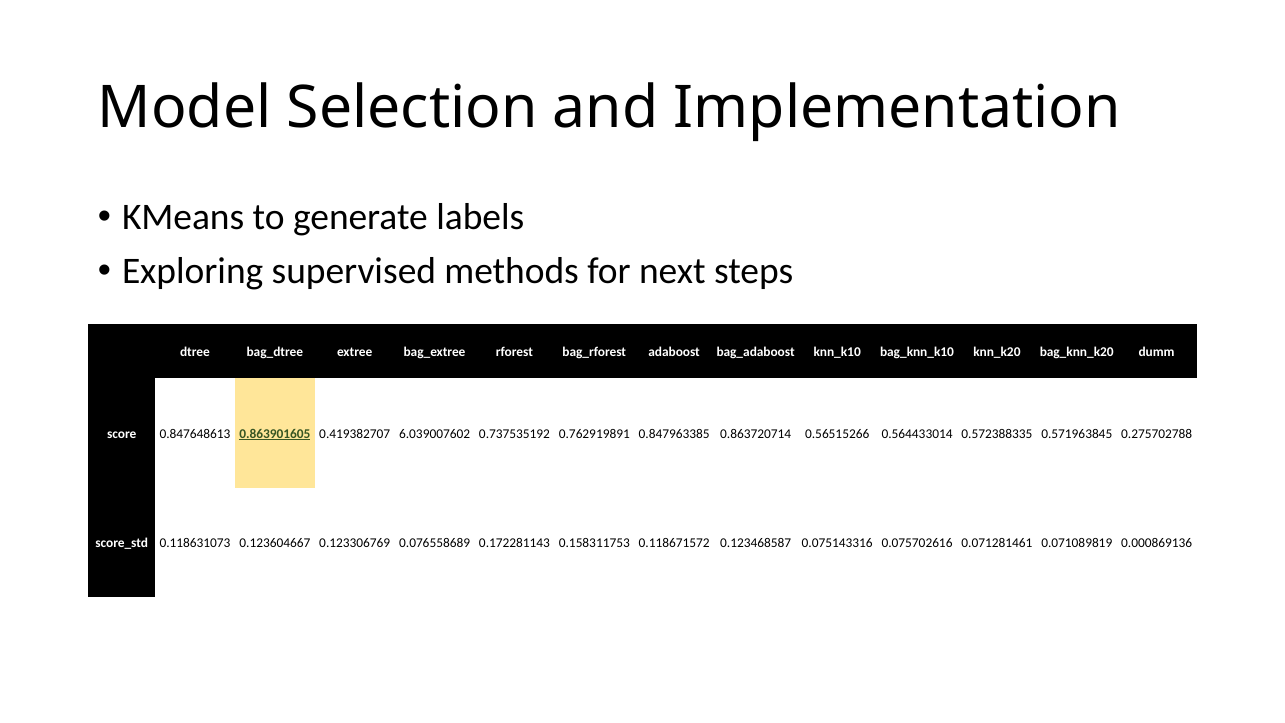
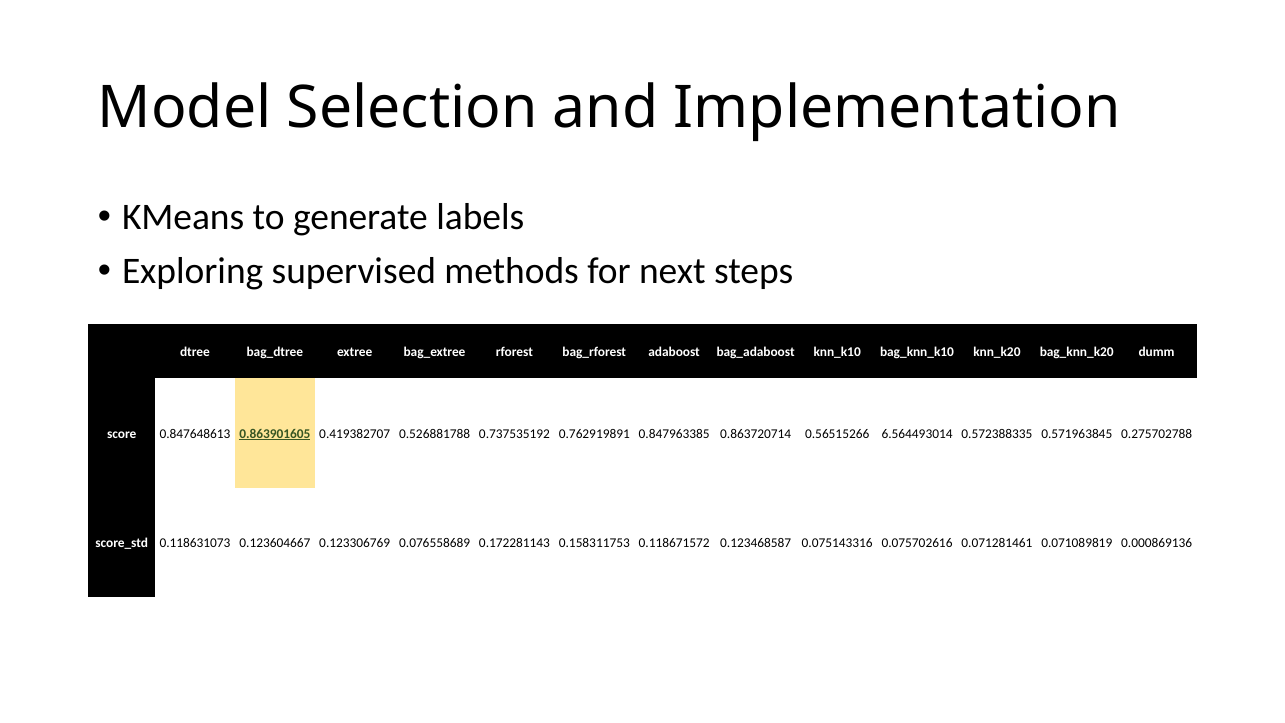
6.039007602: 6.039007602 -> 0.526881788
0.564433014: 0.564433014 -> 6.564493014
